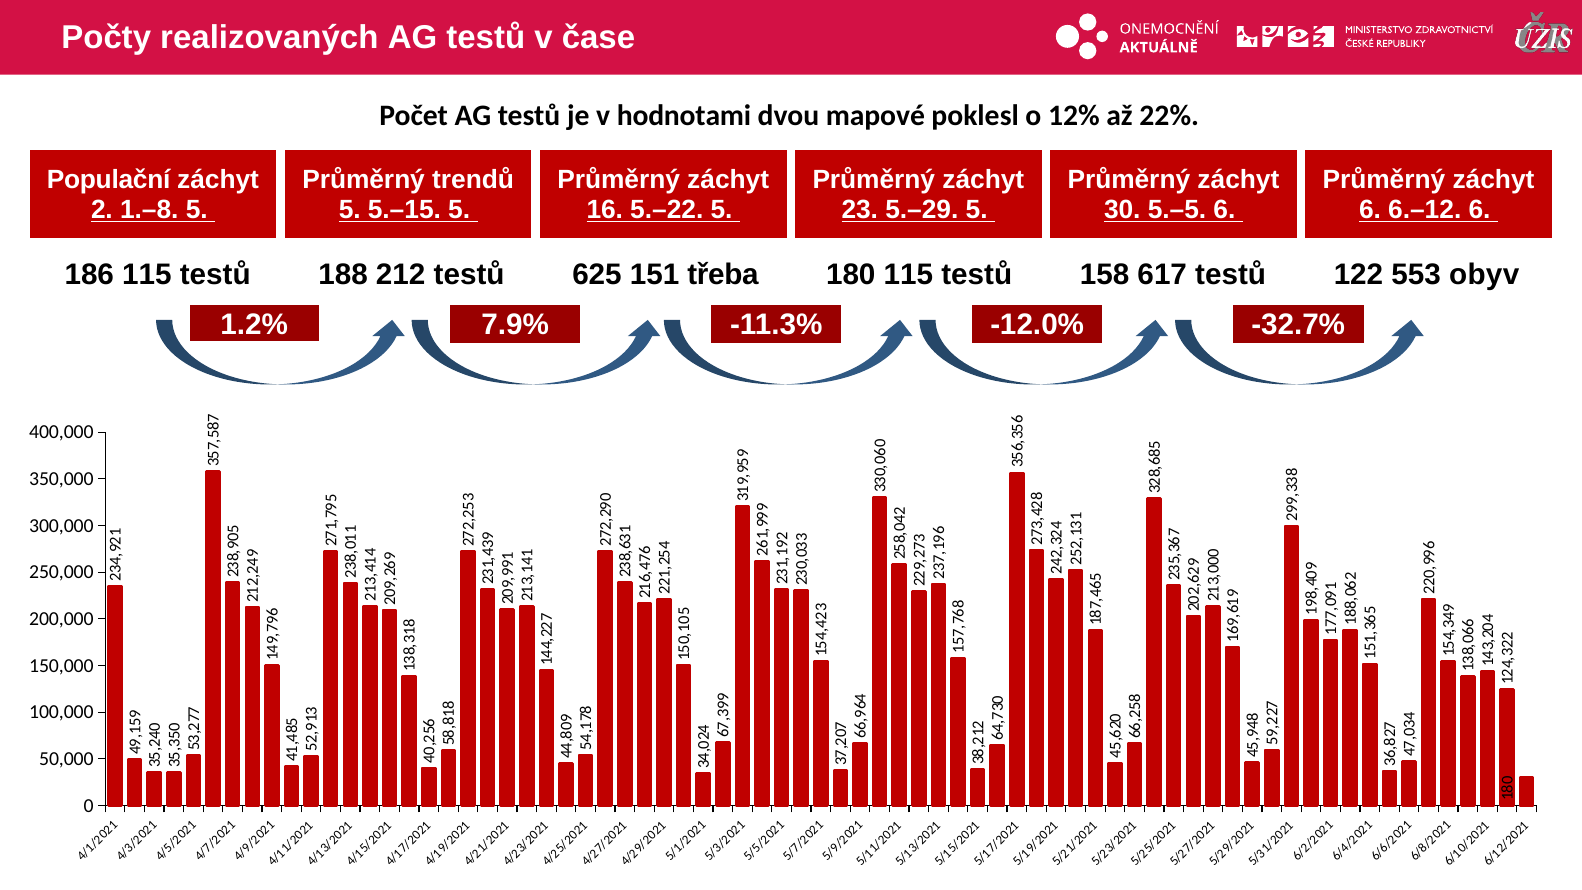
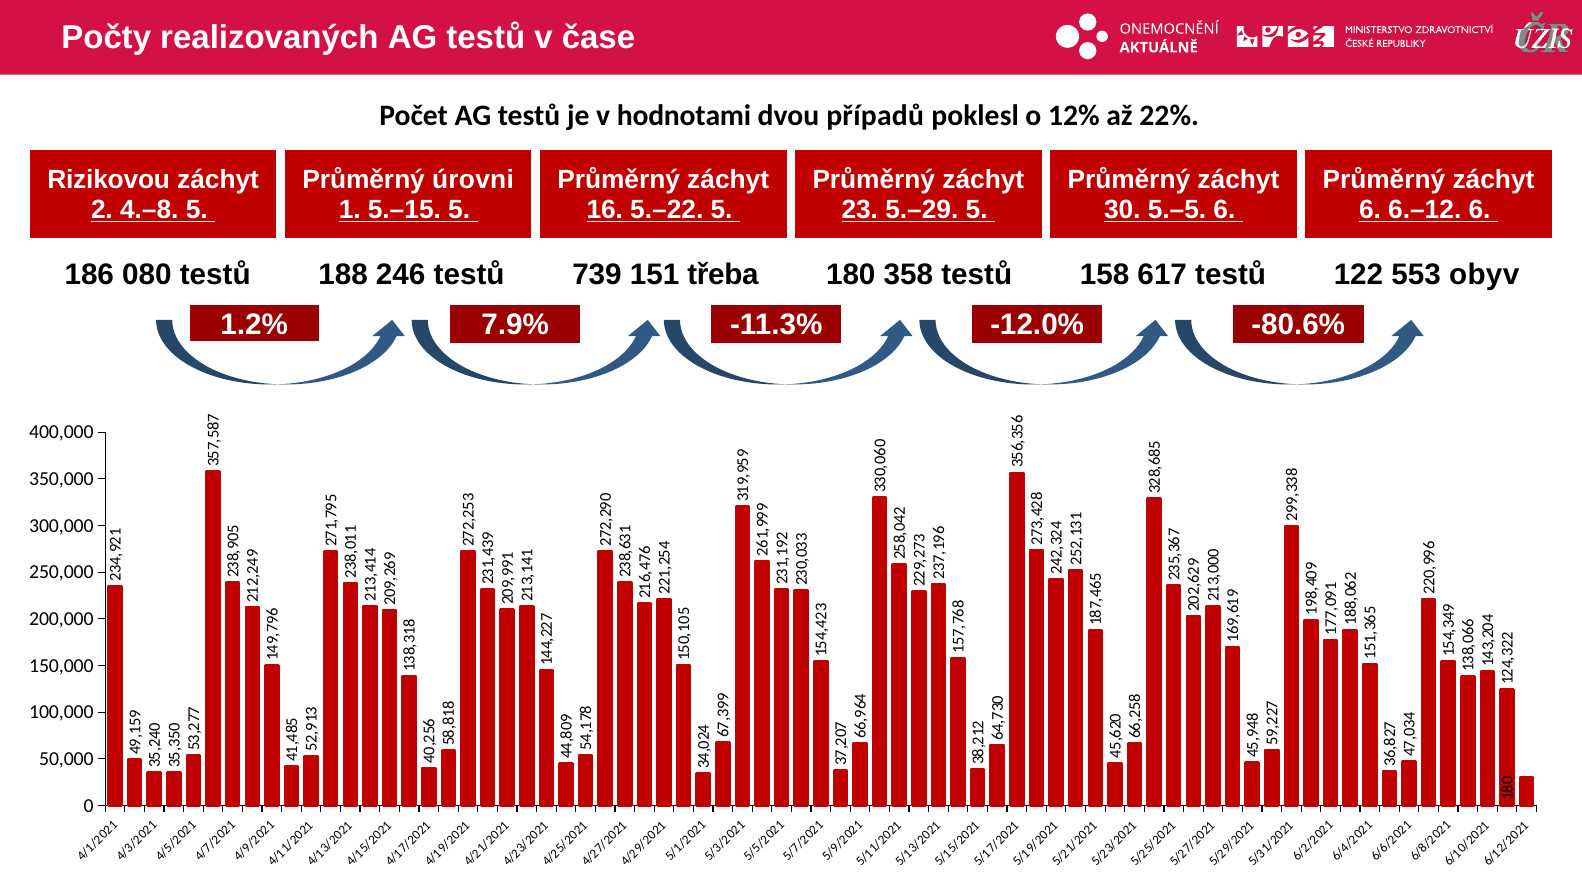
mapové: mapové -> případů
Populační: Populační -> Rizikovou
trendů: trendů -> úrovni
1.–8: 1.–8 -> 4.–8
5 at (350, 210): 5 -> 1
186 115: 115 -> 080
212: 212 -> 246
625: 625 -> 739
180 115: 115 -> 358
-32.7%: -32.7% -> -80.6%
